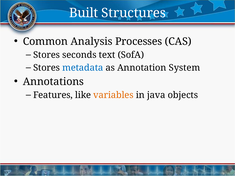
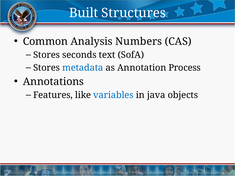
Processes: Processes -> Numbers
System: System -> Process
variables colour: orange -> blue
